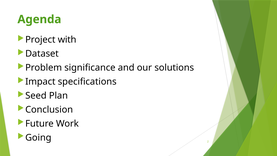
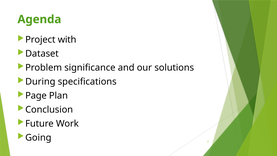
Impact: Impact -> During
Seed: Seed -> Page
